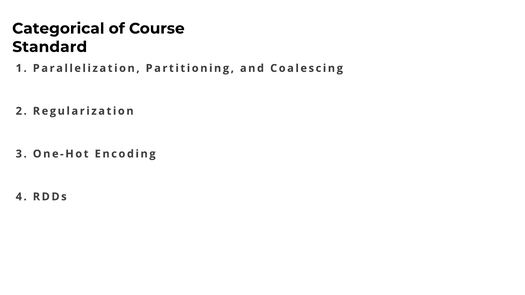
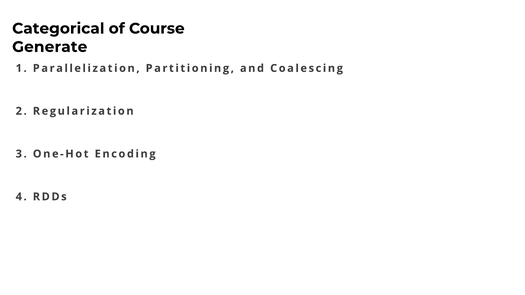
Standard: Standard -> Generate
